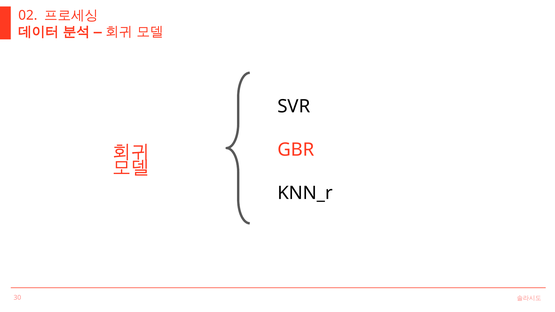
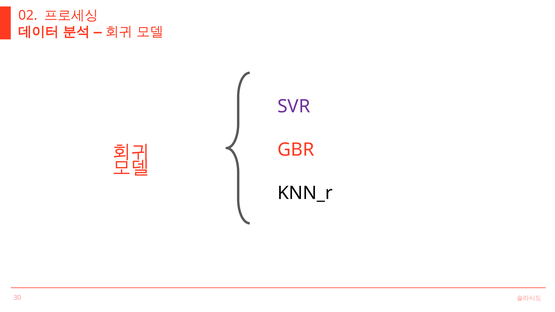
SVR colour: black -> purple
